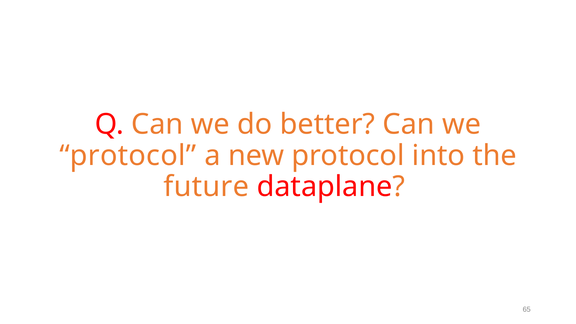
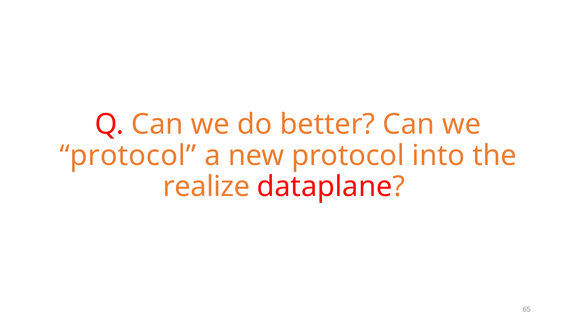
future: future -> realize
